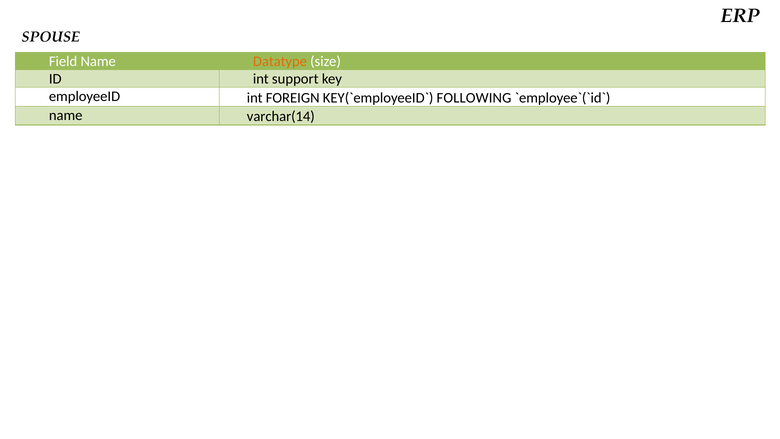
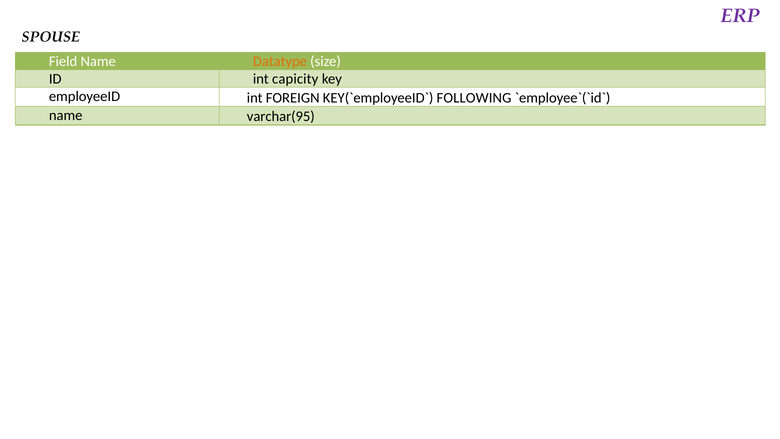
ERP colour: black -> purple
support: support -> capicity
varchar(14: varchar(14 -> varchar(95
